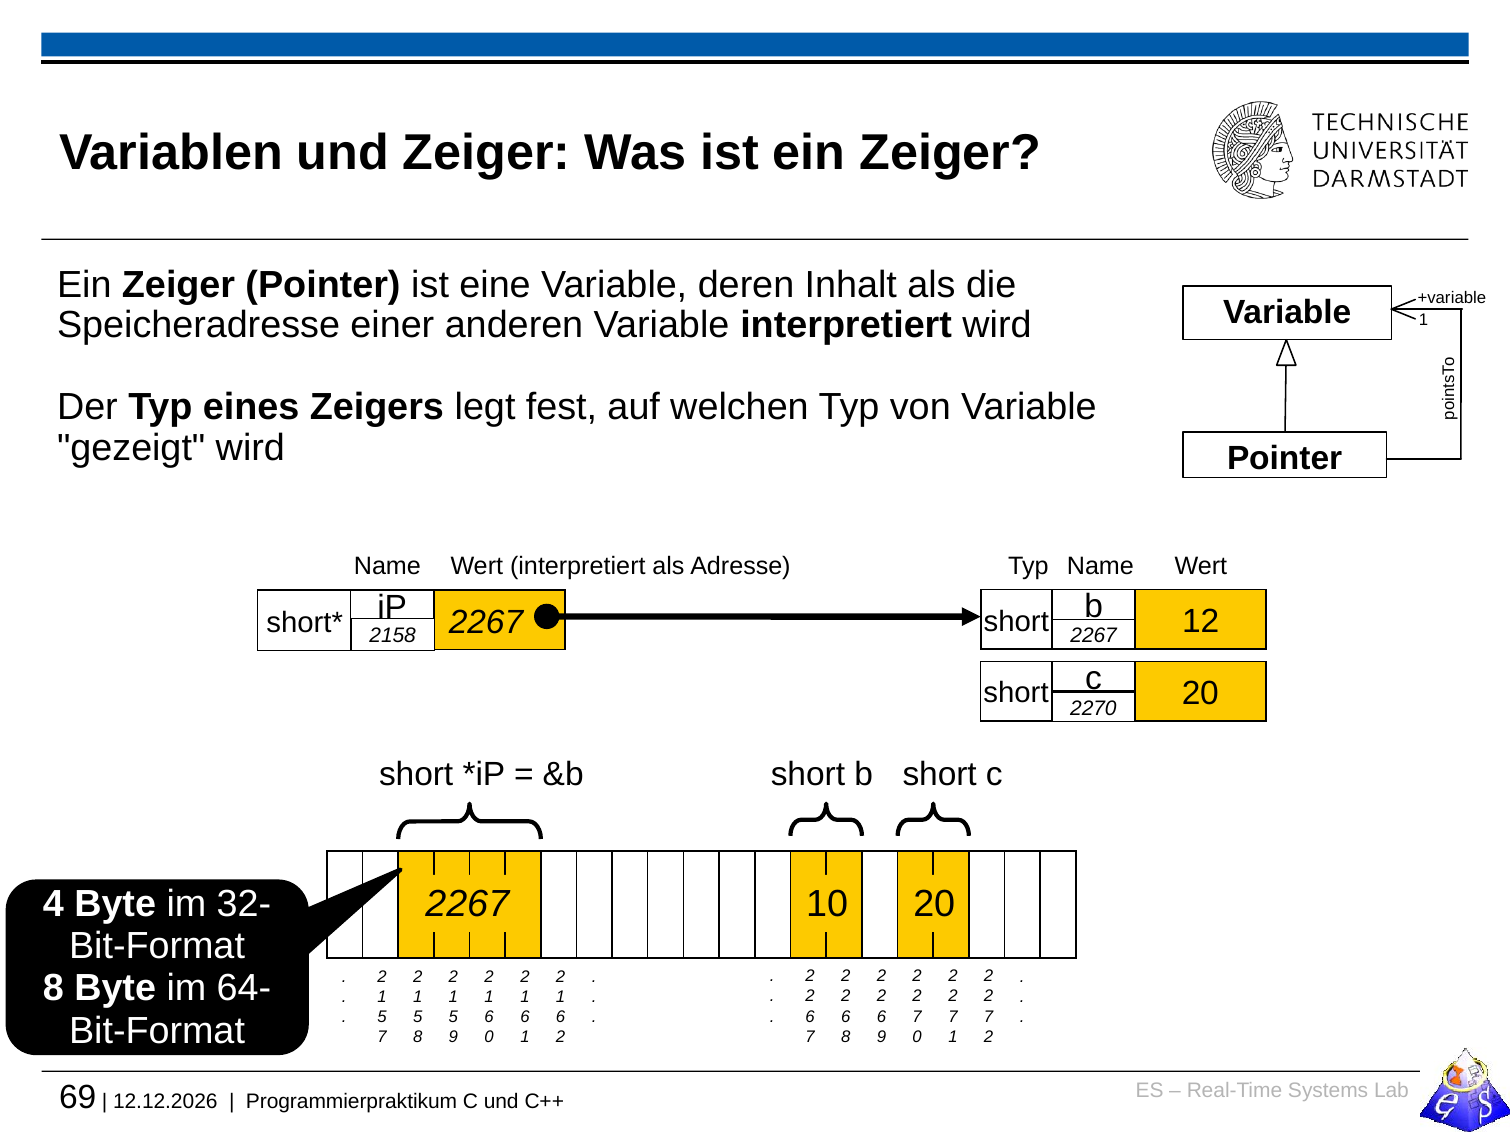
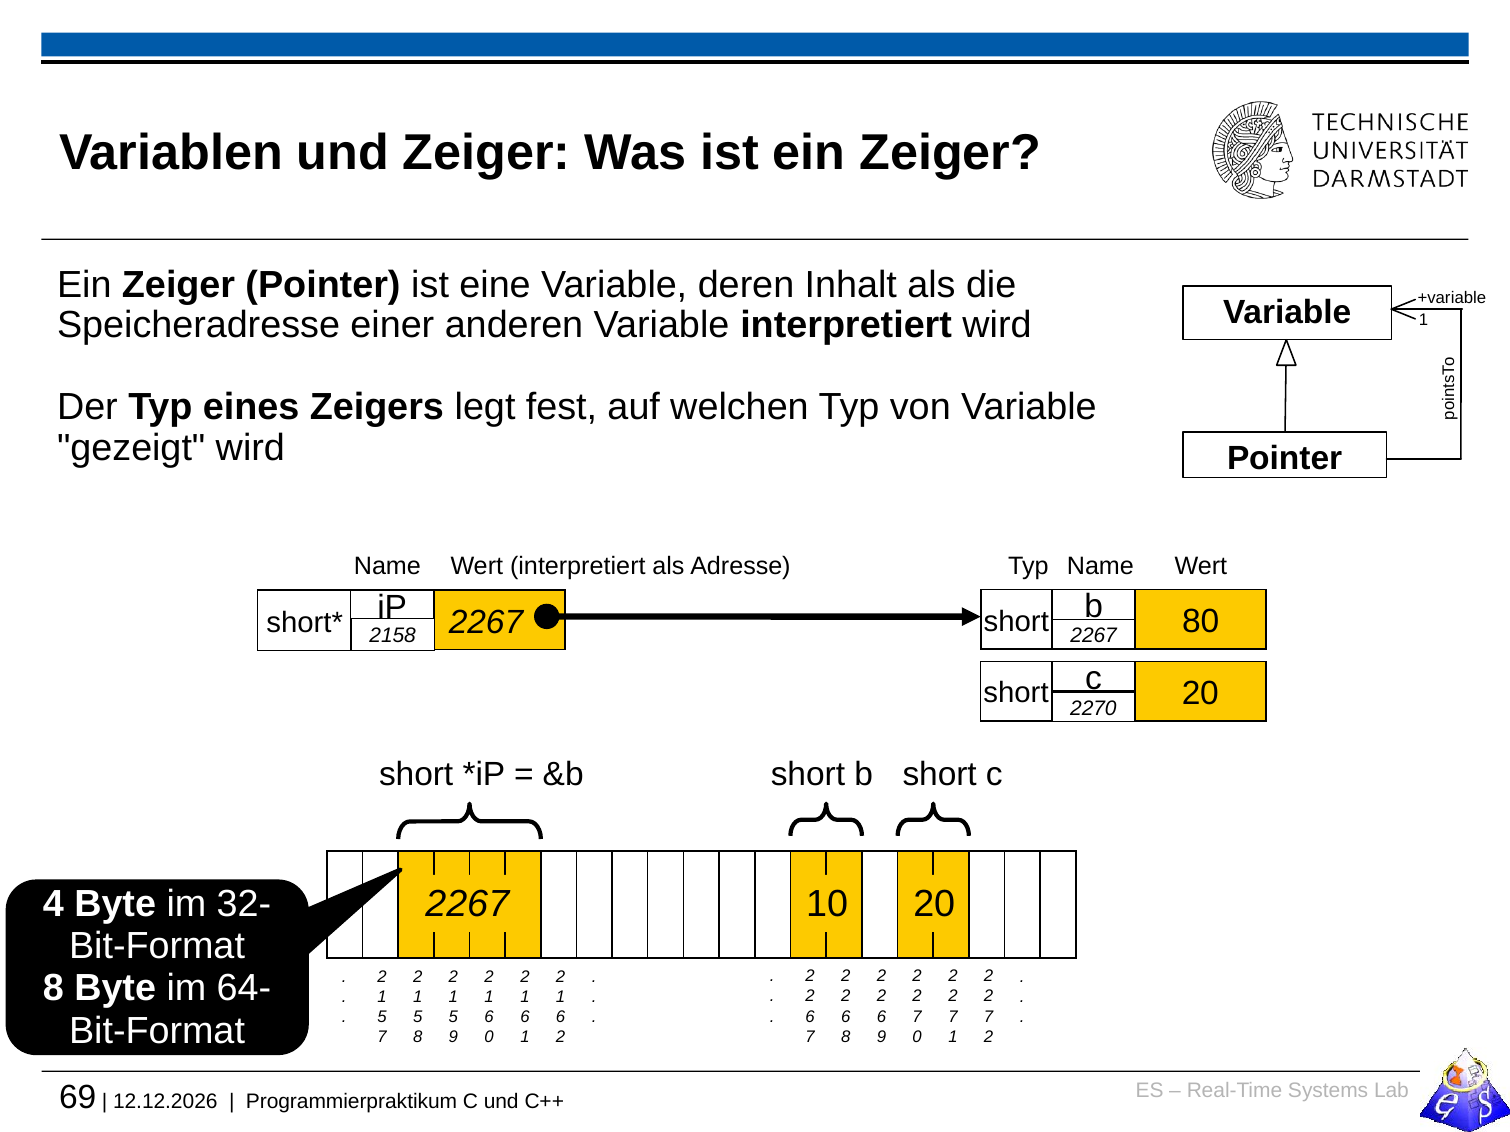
12: 12 -> 80
